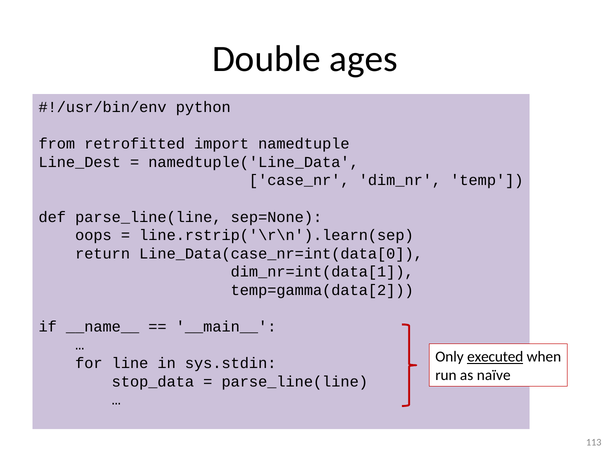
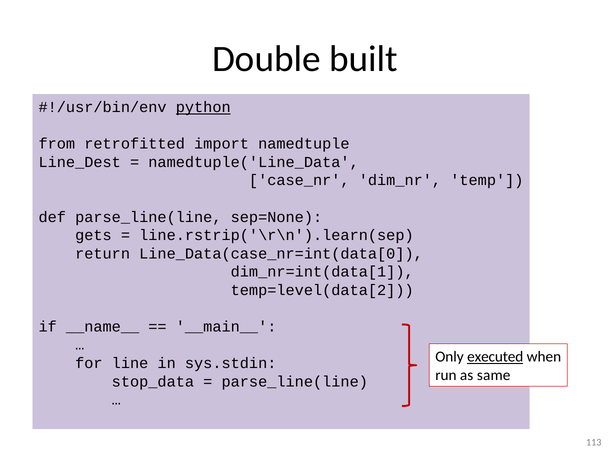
ages: ages -> built
python underline: none -> present
oops: oops -> gets
temp=gamma(data[2: temp=gamma(data[2 -> temp=level(data[2
naïve: naïve -> same
